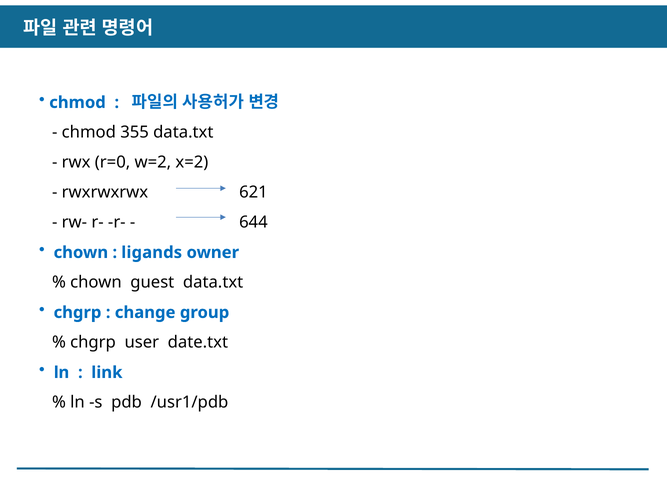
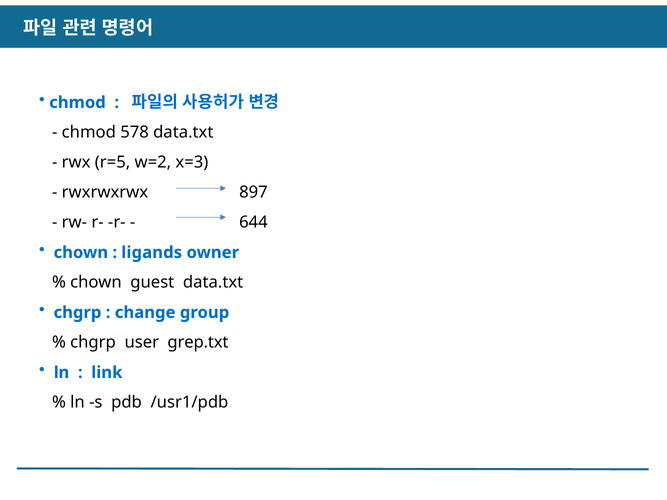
355: 355 -> 578
r=0: r=0 -> r=5
x=2: x=2 -> x=3
621: 621 -> 897
date.txt: date.txt -> grep.txt
